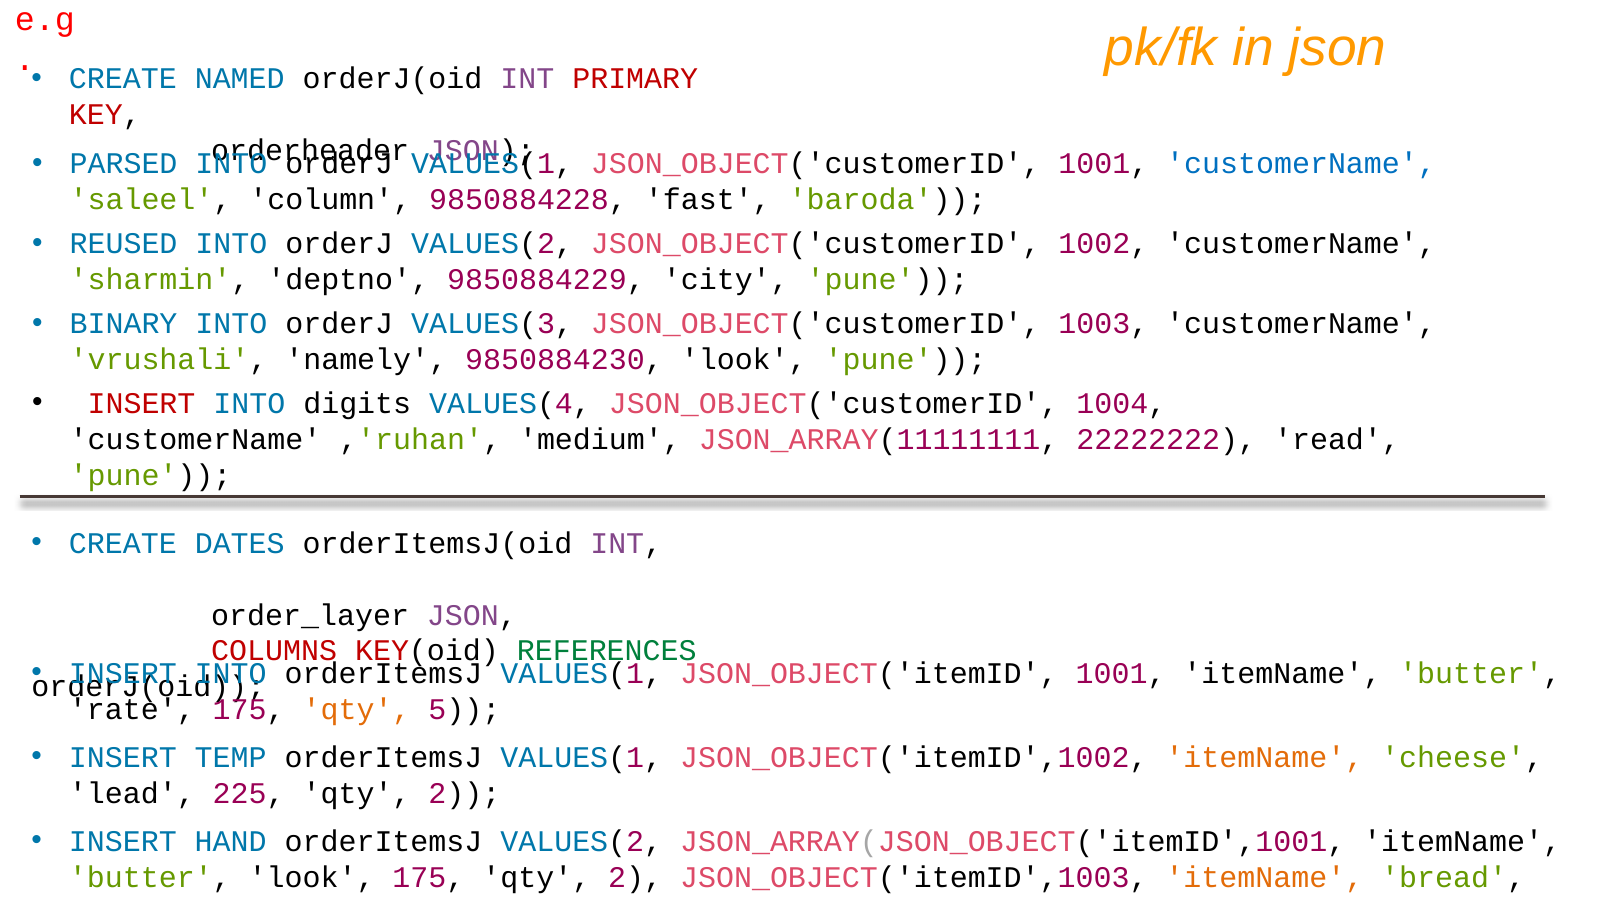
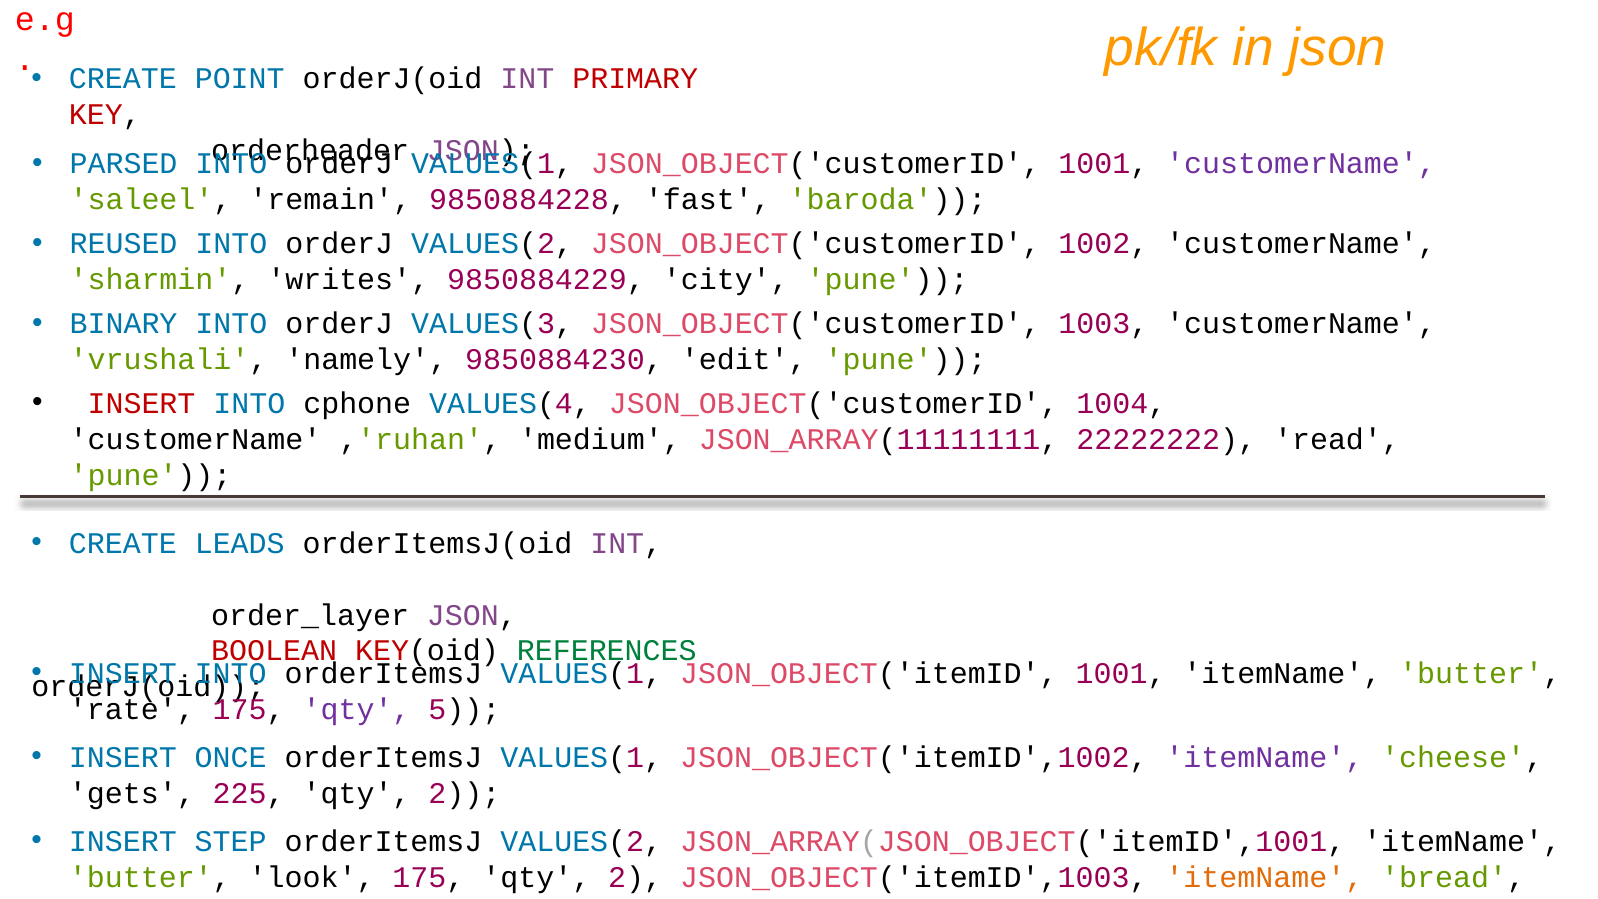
NAMED: NAMED -> POINT
customerName at (1301, 164) colour: blue -> purple
column: column -> remain
deptno: deptno -> writes
9850884230 look: look -> edit
digits: digits -> cphone
DATES: DATES -> LEADS
COLUMNS: COLUMNS -> BOOLEAN
qty at (357, 709) colour: orange -> purple
TEMP: TEMP -> ONCE
itemName at (1264, 757) colour: orange -> purple
lead: lead -> gets
HAND: HAND -> STEP
